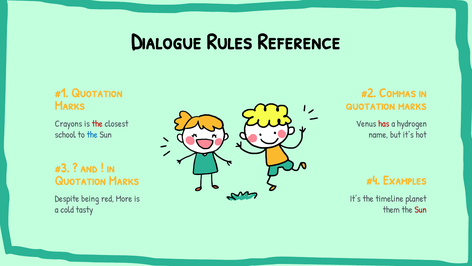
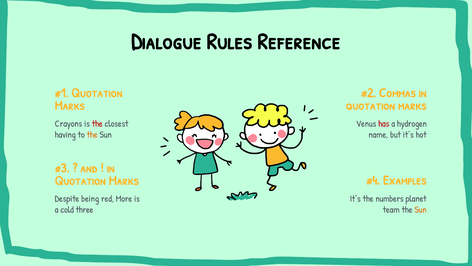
school: school -> having
the at (92, 135) colour: blue -> orange
timeline: timeline -> numbers
tasty: tasty -> three
them: them -> team
Sun at (421, 210) colour: red -> orange
